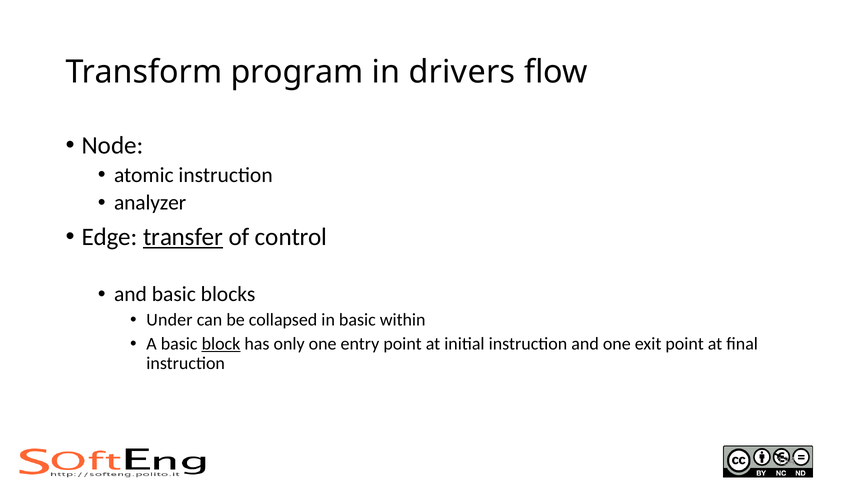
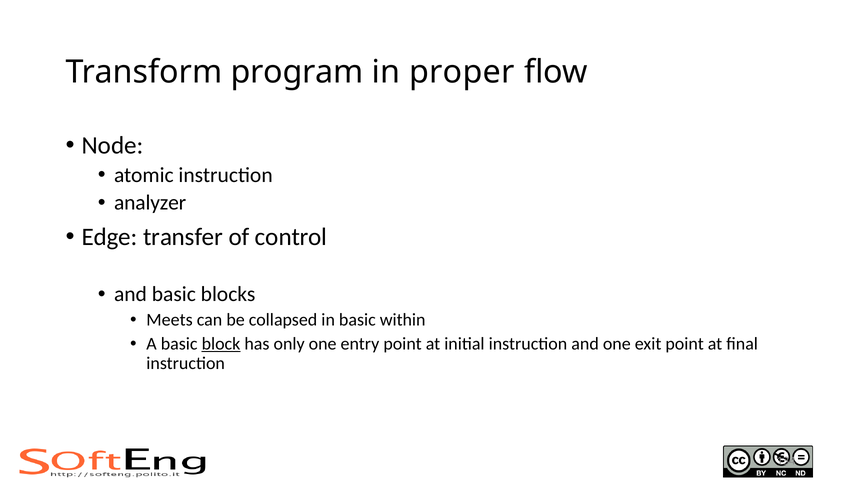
drivers: drivers -> proper
transfer underline: present -> none
Under: Under -> Meets
